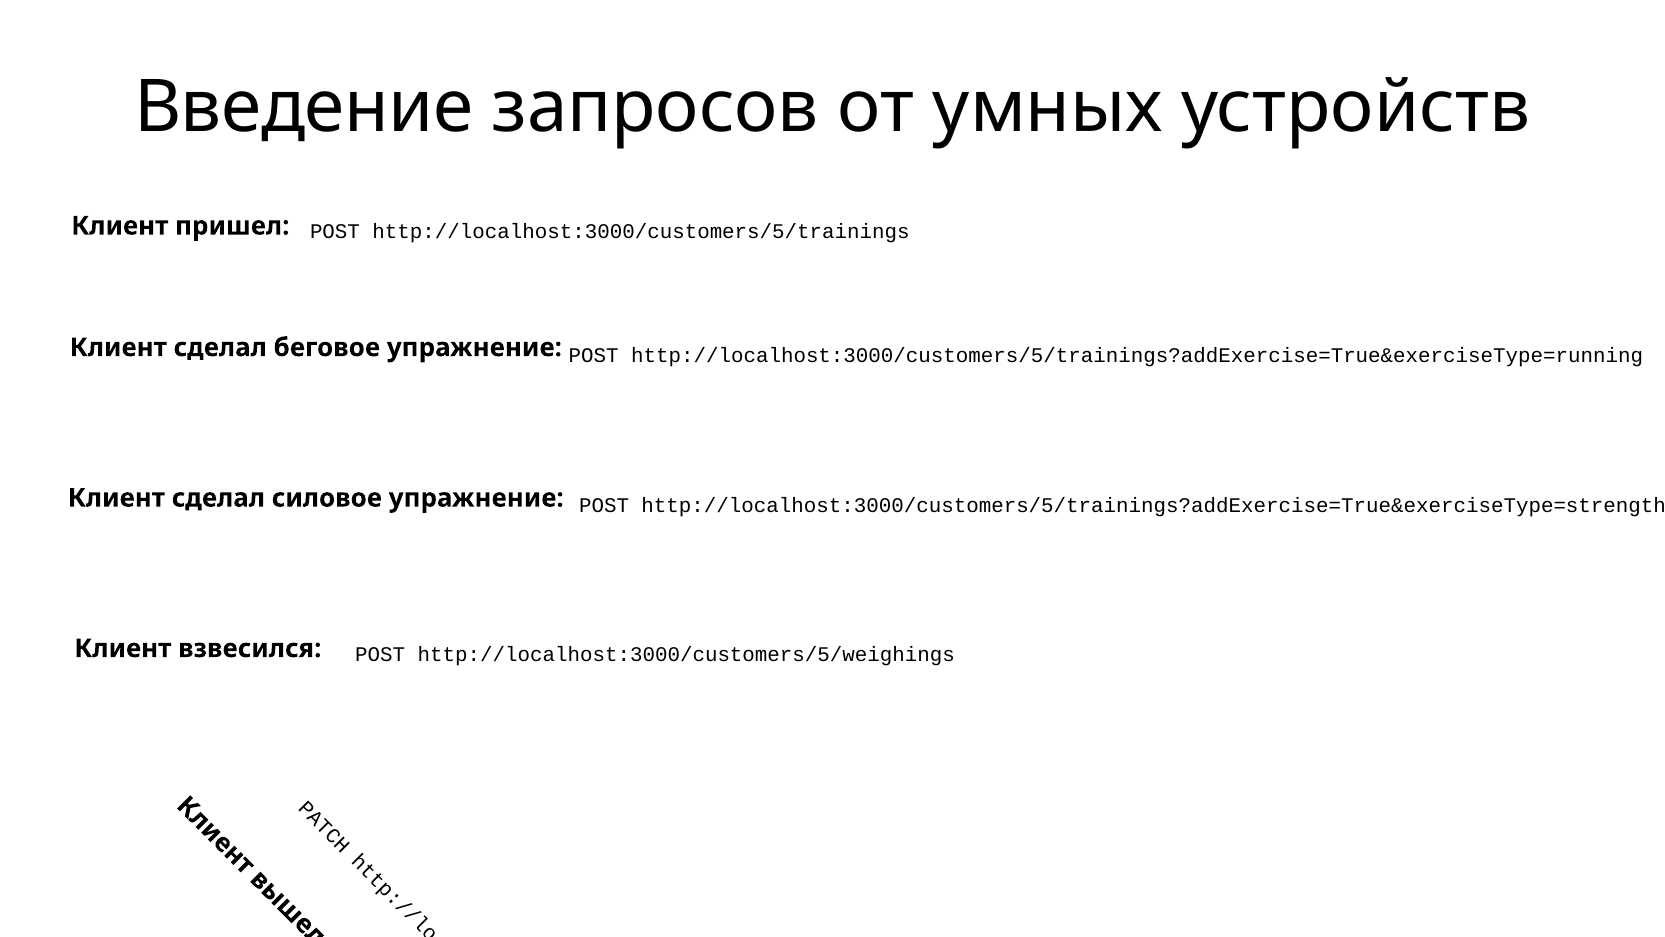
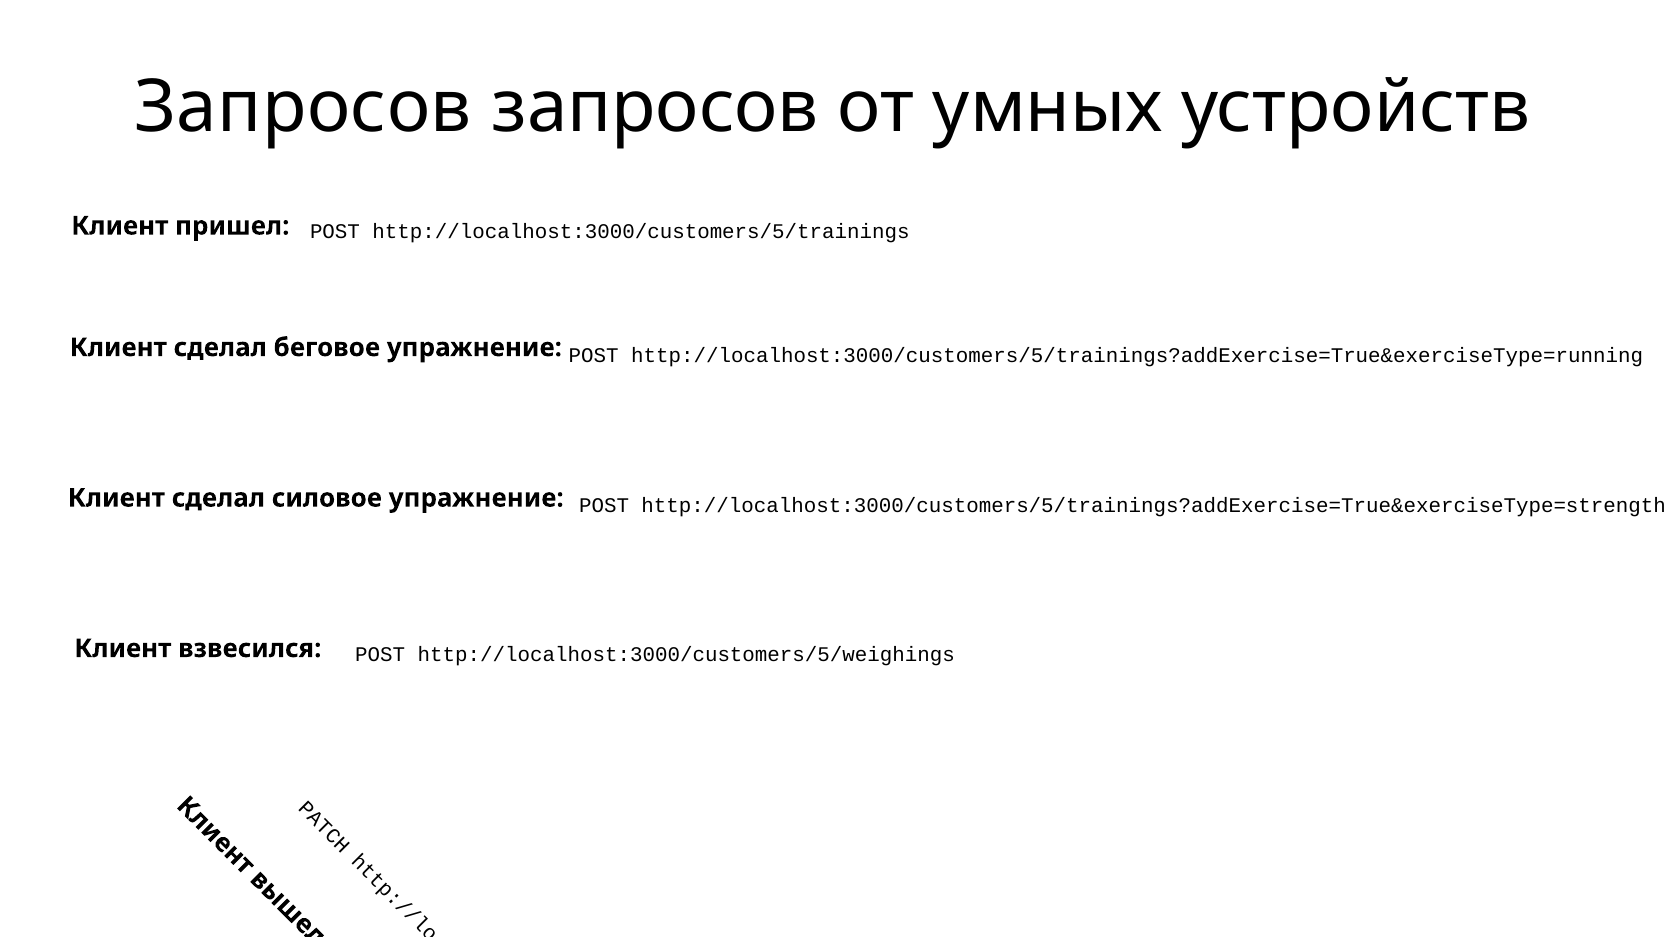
Введение at (304, 107): Введение -> Запросов
